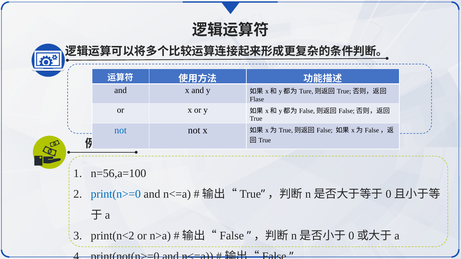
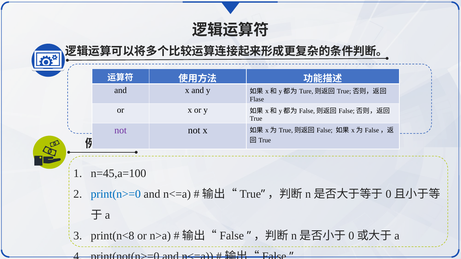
not at (121, 130) colour: blue -> purple
n=56,a=100: n=56,a=100 -> n=45,a=100
print(n<2: print(n<2 -> print(n<8
